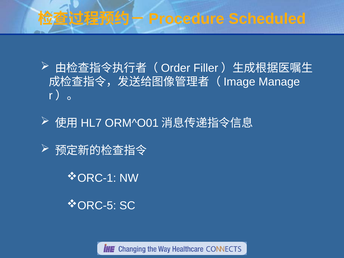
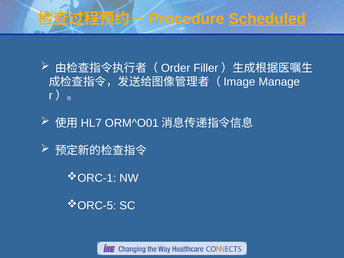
Scheduled underline: none -> present
